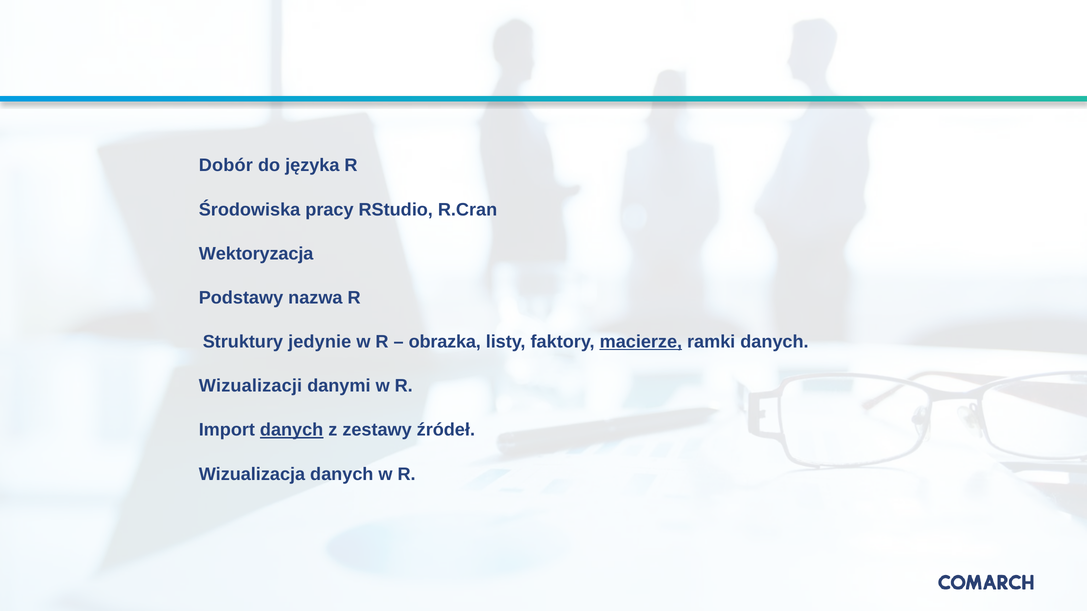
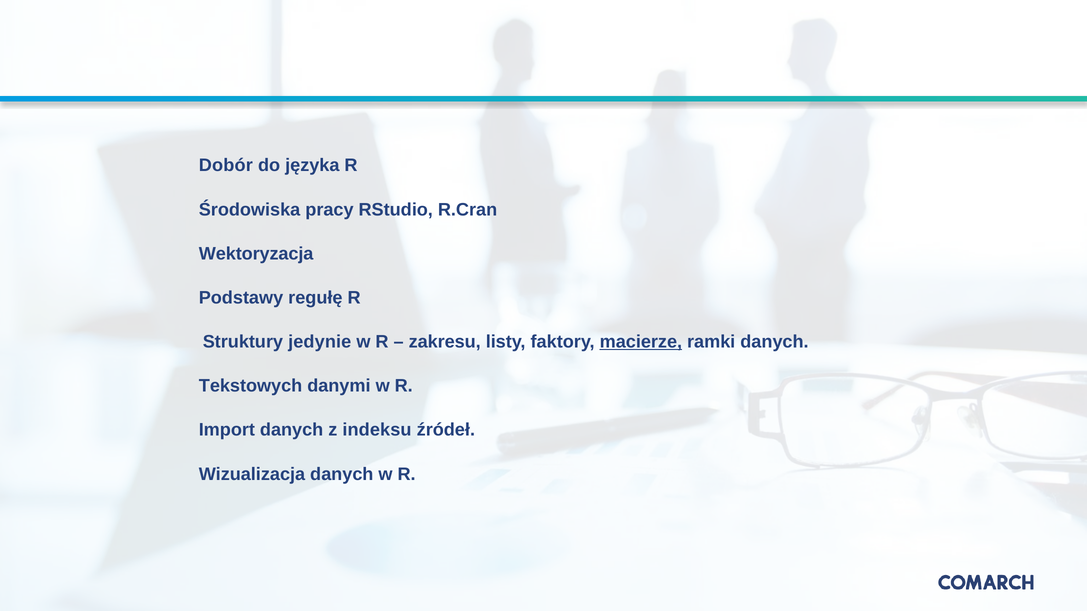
nazwa: nazwa -> regułę
obrazka: obrazka -> zakresu
Wizualizacji: Wizualizacji -> Tekstowych
danych at (292, 430) underline: present -> none
zestawy: zestawy -> indeksu
